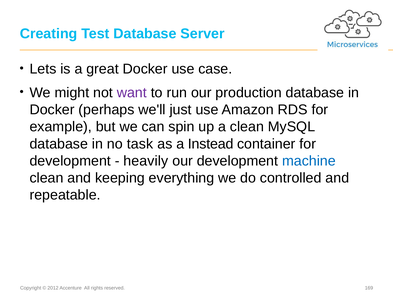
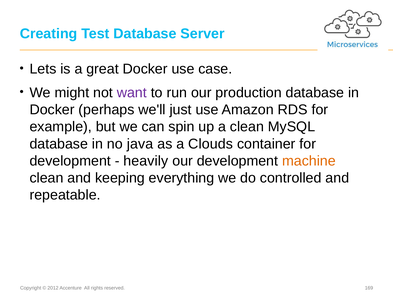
task: task -> java
Instead: Instead -> Clouds
machine colour: blue -> orange
